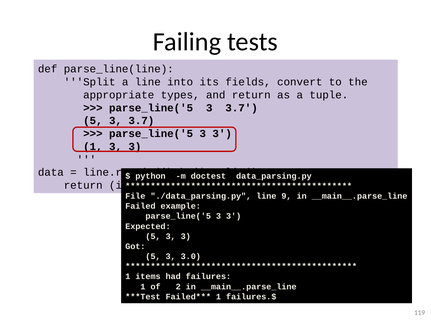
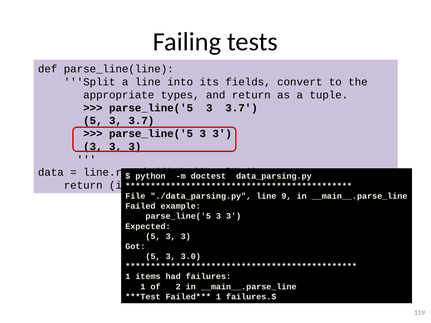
1 at (93, 147): 1 -> 3
